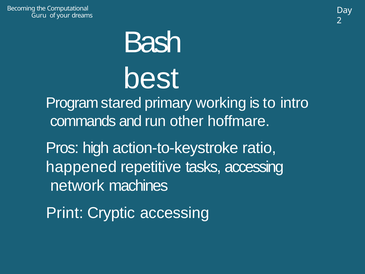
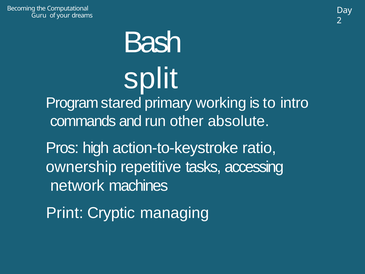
best: best -> split
hoffmare: hoffmare -> absolute
happened: happened -> ownership
Cryptic accessing: accessing -> managing
